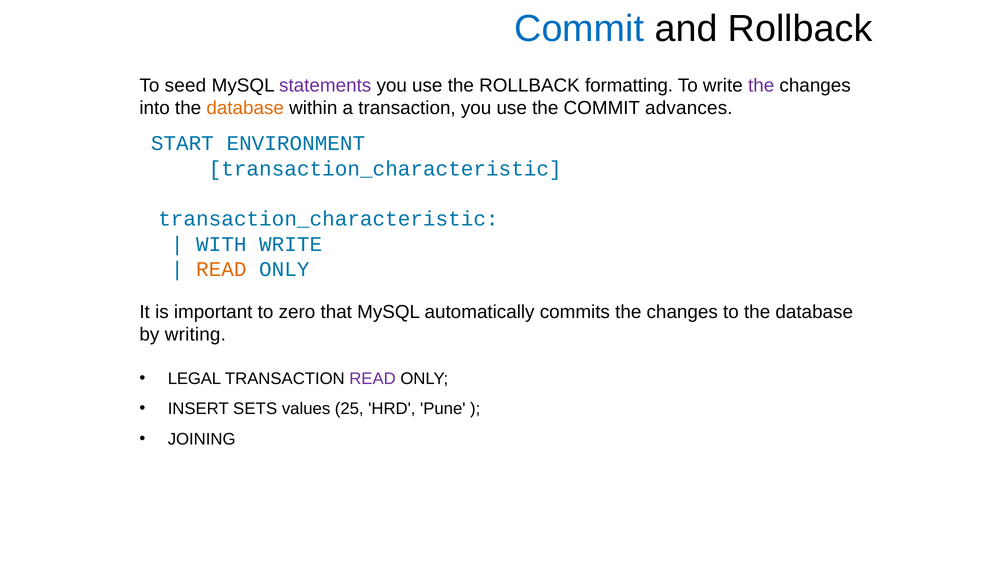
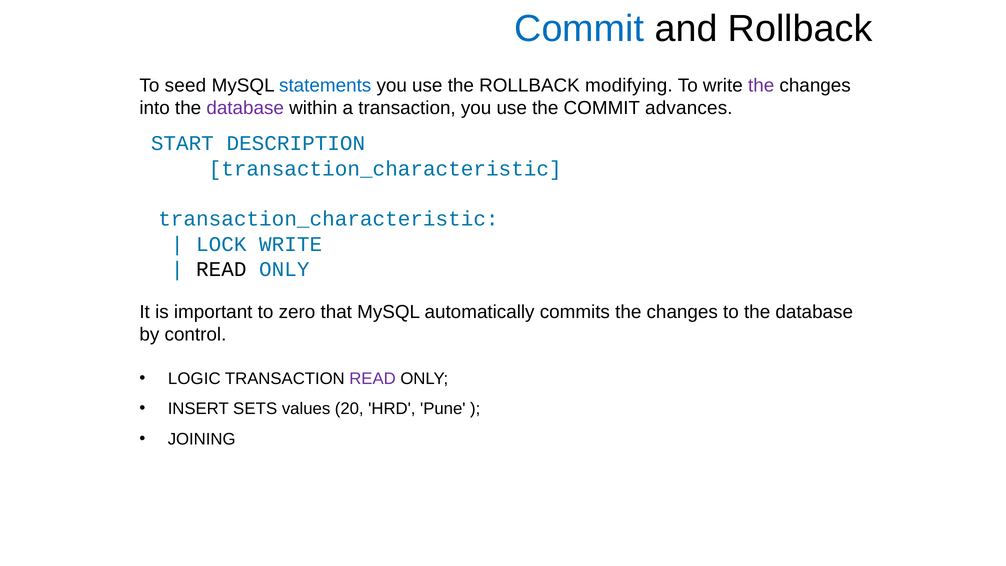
statements colour: purple -> blue
formatting: formatting -> modifying
database at (245, 108) colour: orange -> purple
ENVIRONMENT: ENVIRONMENT -> DESCRIPTION
WITH: WITH -> LOCK
READ at (221, 269) colour: orange -> black
writing: writing -> control
LEGAL: LEGAL -> LOGIC
25: 25 -> 20
